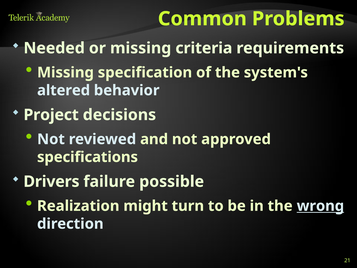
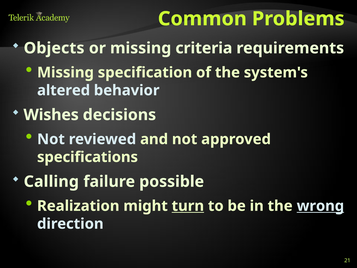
Needed: Needed -> Objects
Project: Project -> Wishes
Drivers: Drivers -> Calling
turn underline: none -> present
